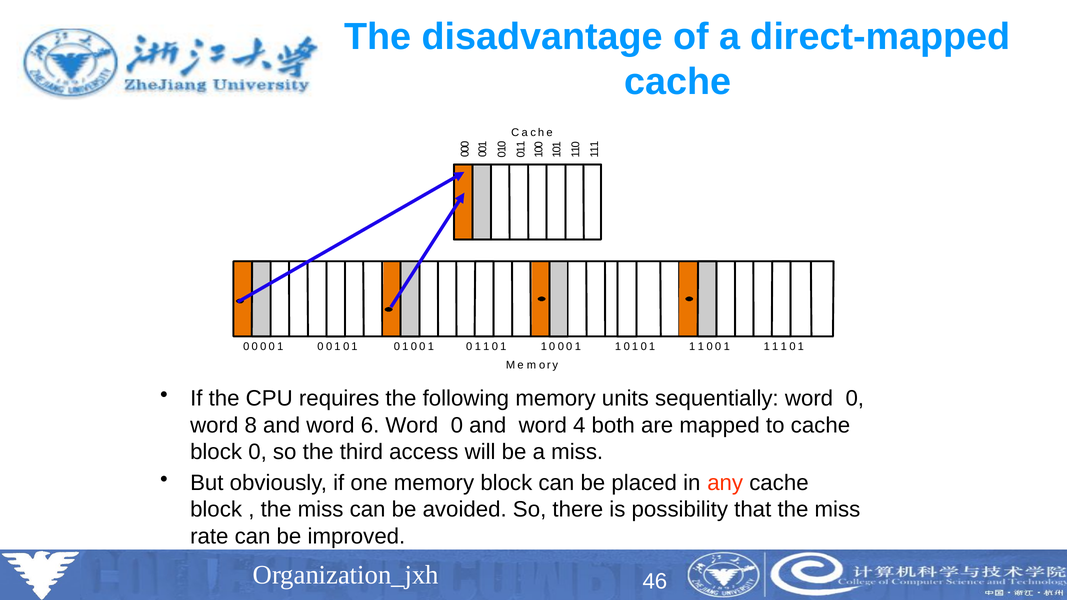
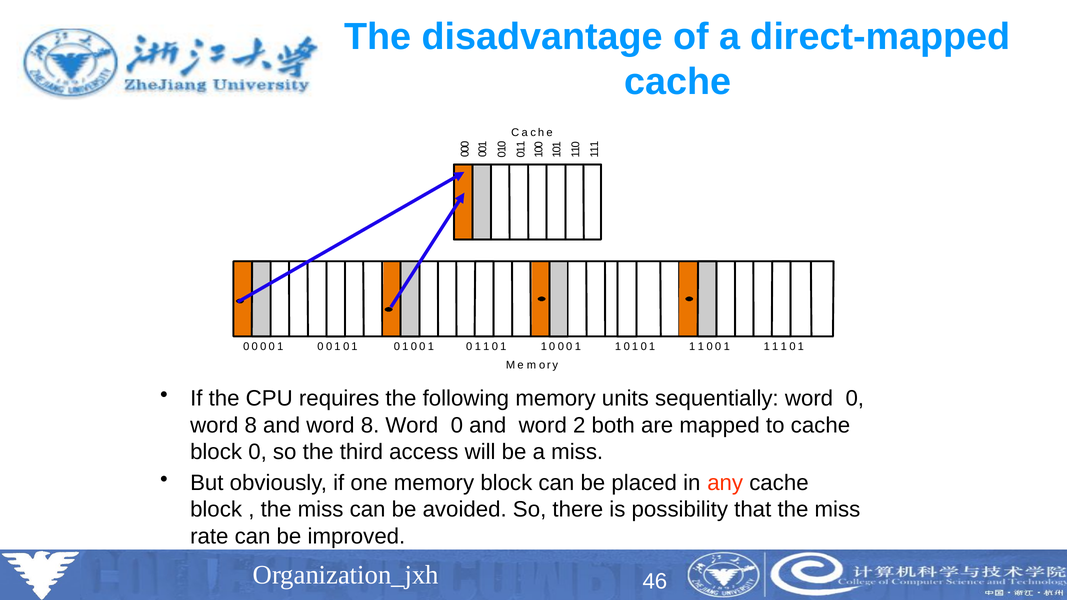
and word 6: 6 -> 8
4: 4 -> 2
